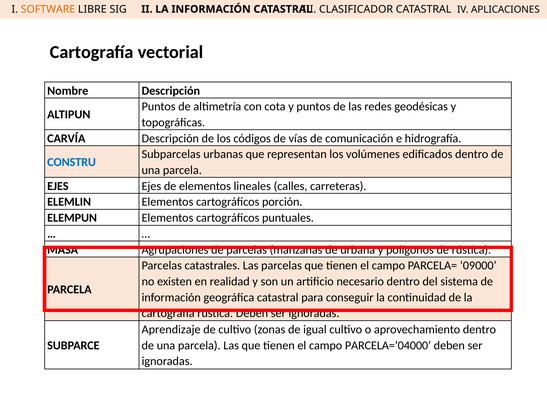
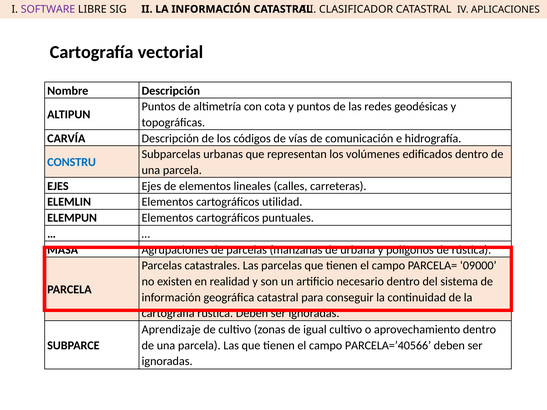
SOFTWARE colour: orange -> purple
porción: porción -> utilidad
PARCELA=’04000: PARCELA=’04000 -> PARCELA=’40566
